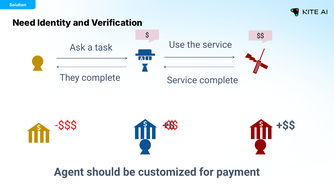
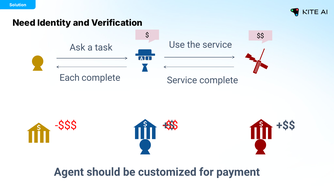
They: They -> Each
